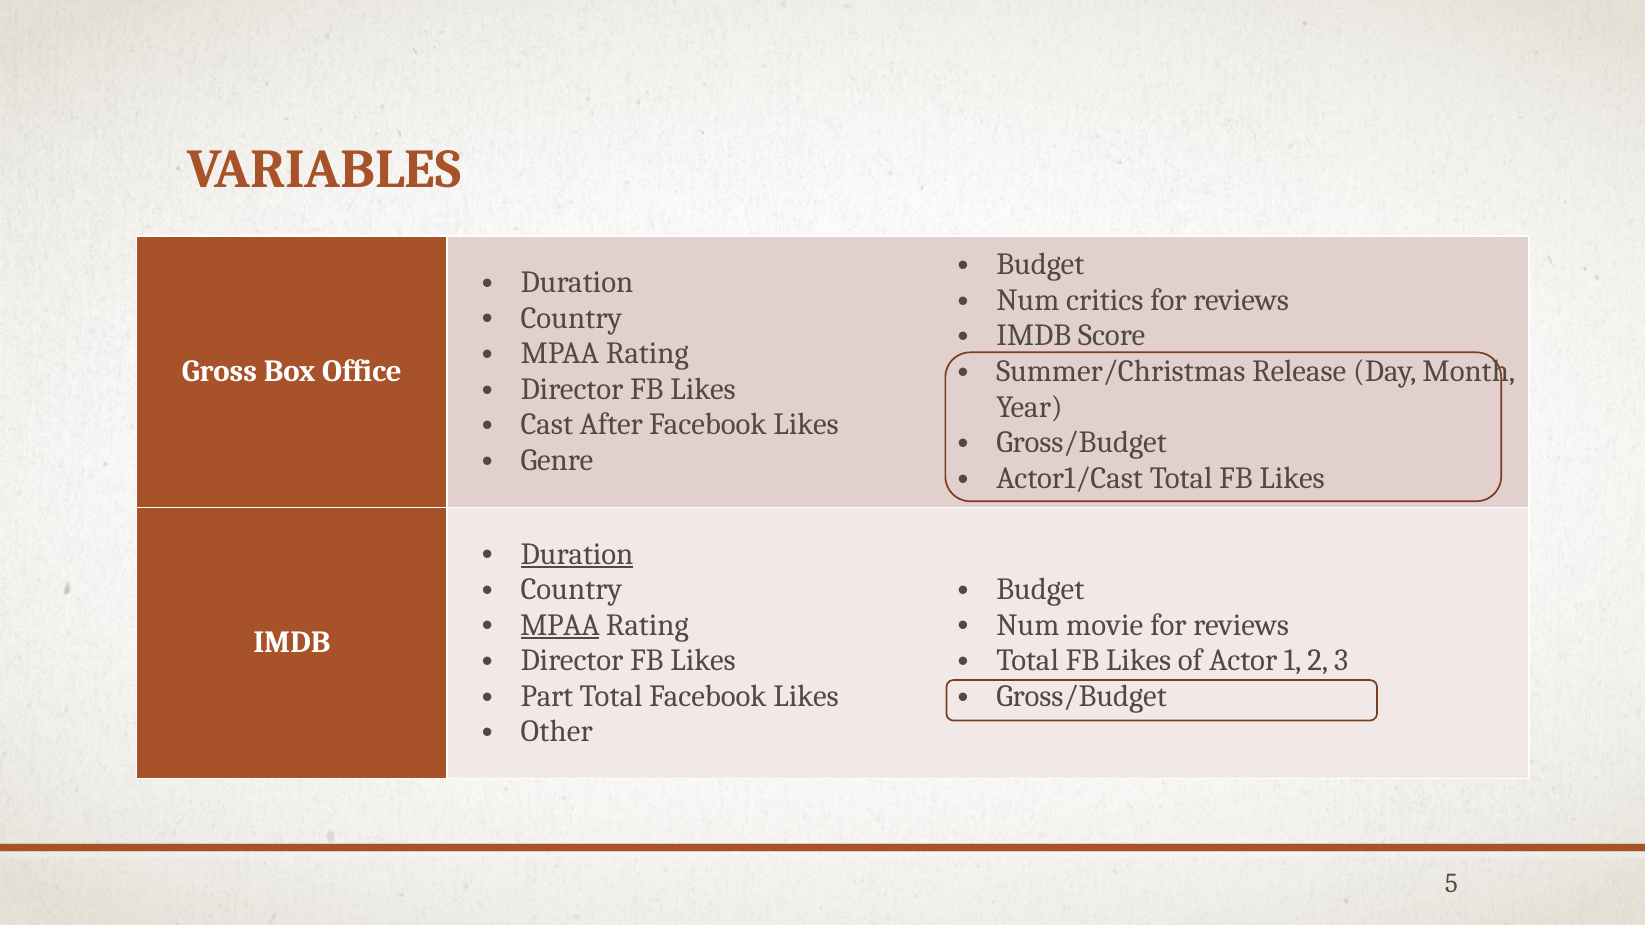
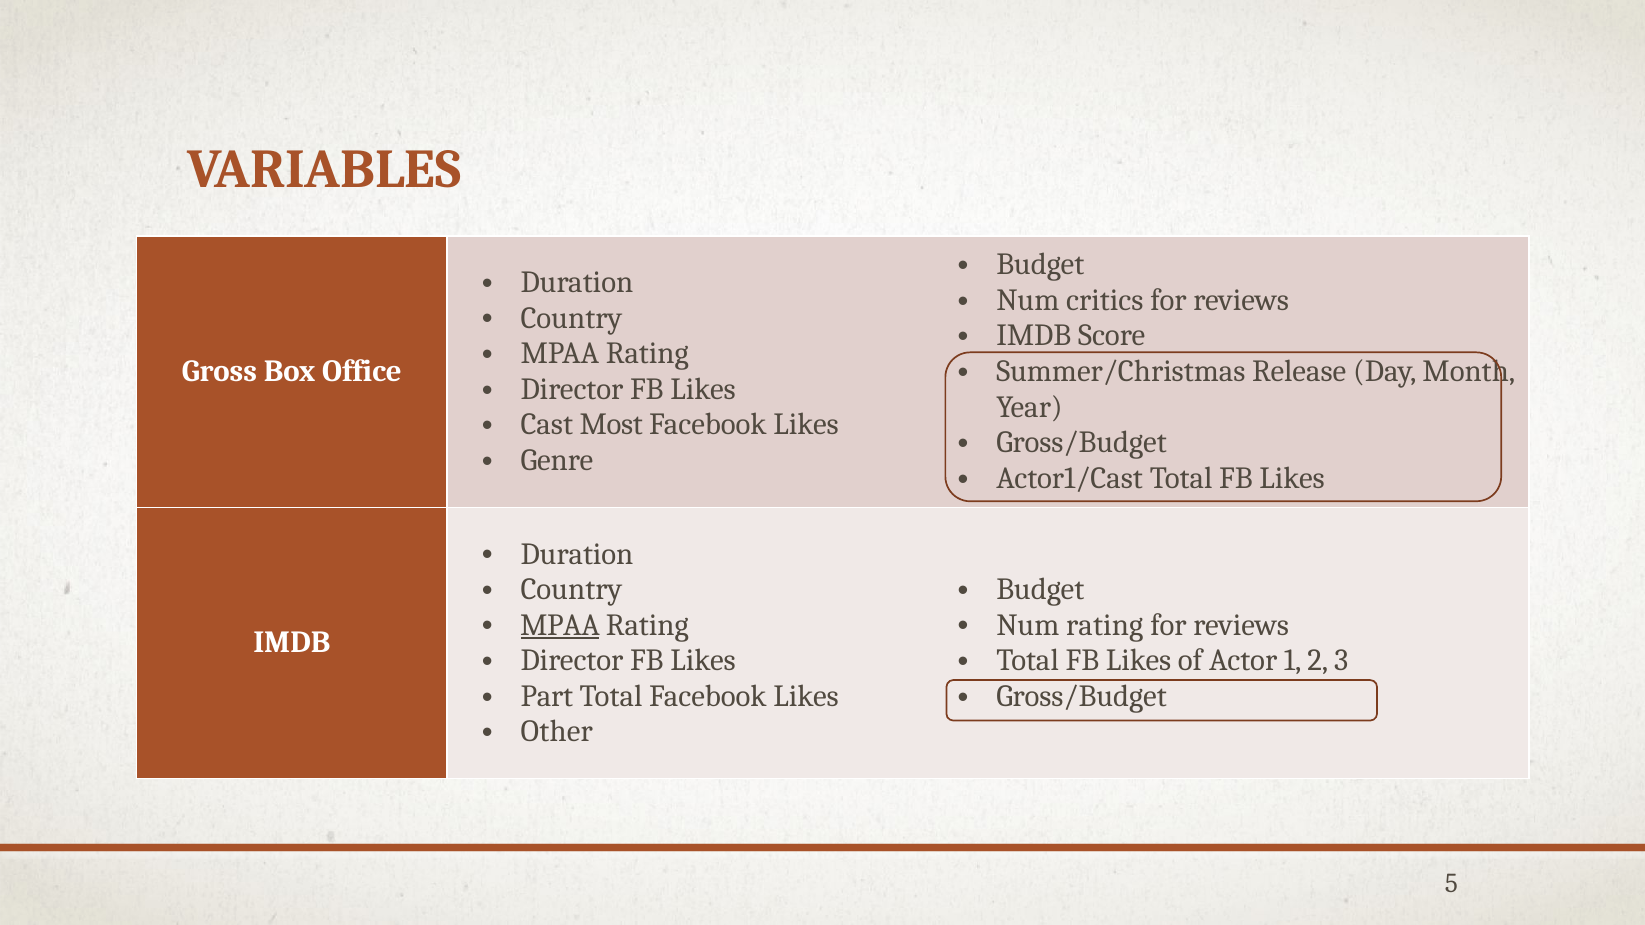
After: After -> Most
Duration at (577, 554) underline: present -> none
Num movie: movie -> rating
